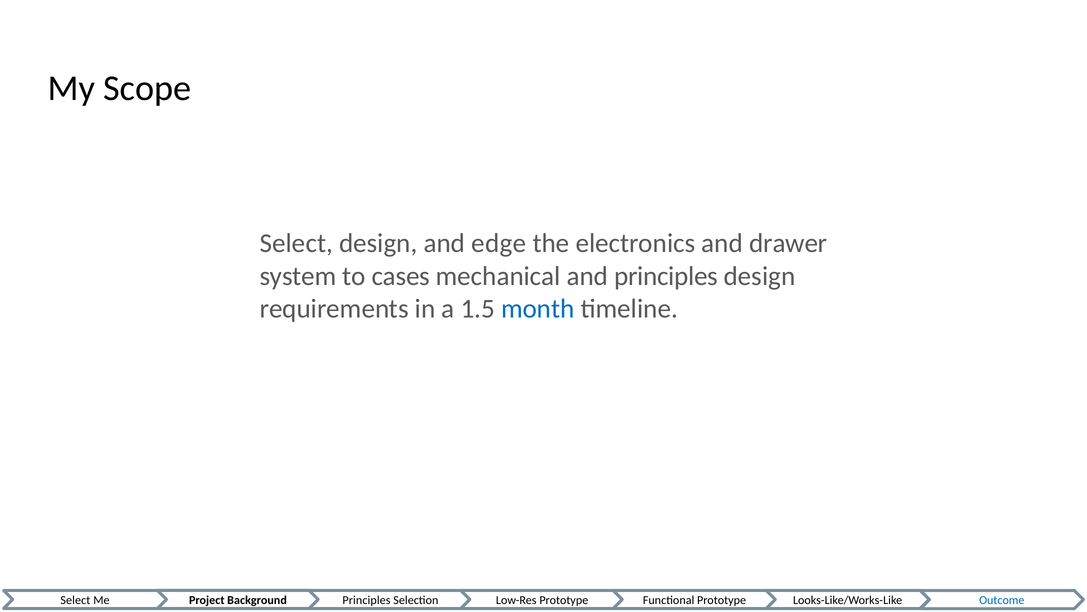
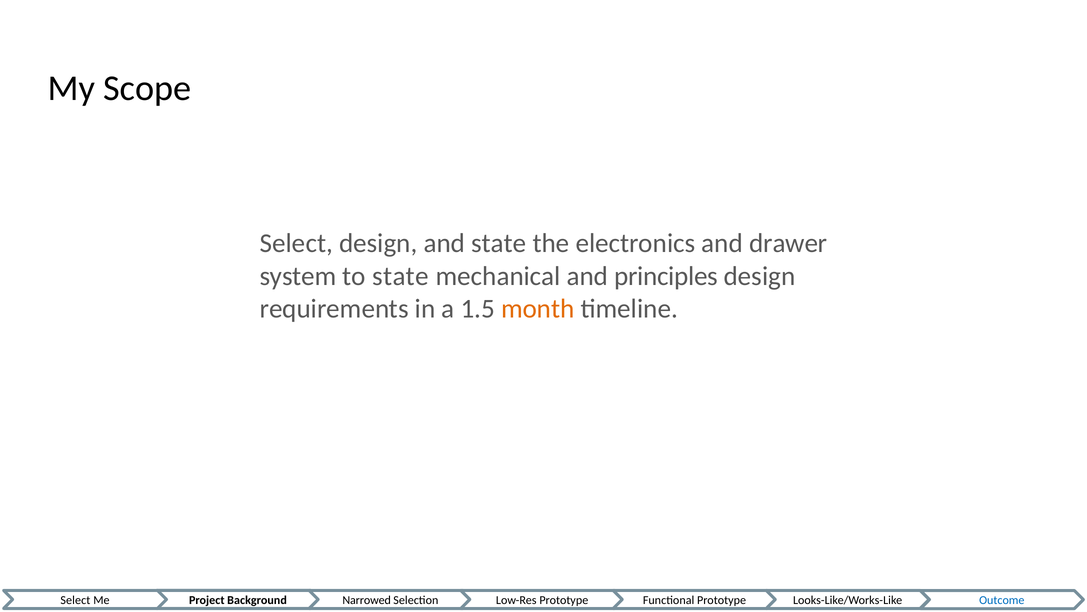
and edge: edge -> state
to cases: cases -> state
month colour: blue -> orange
Background Principles: Principles -> Narrowed
